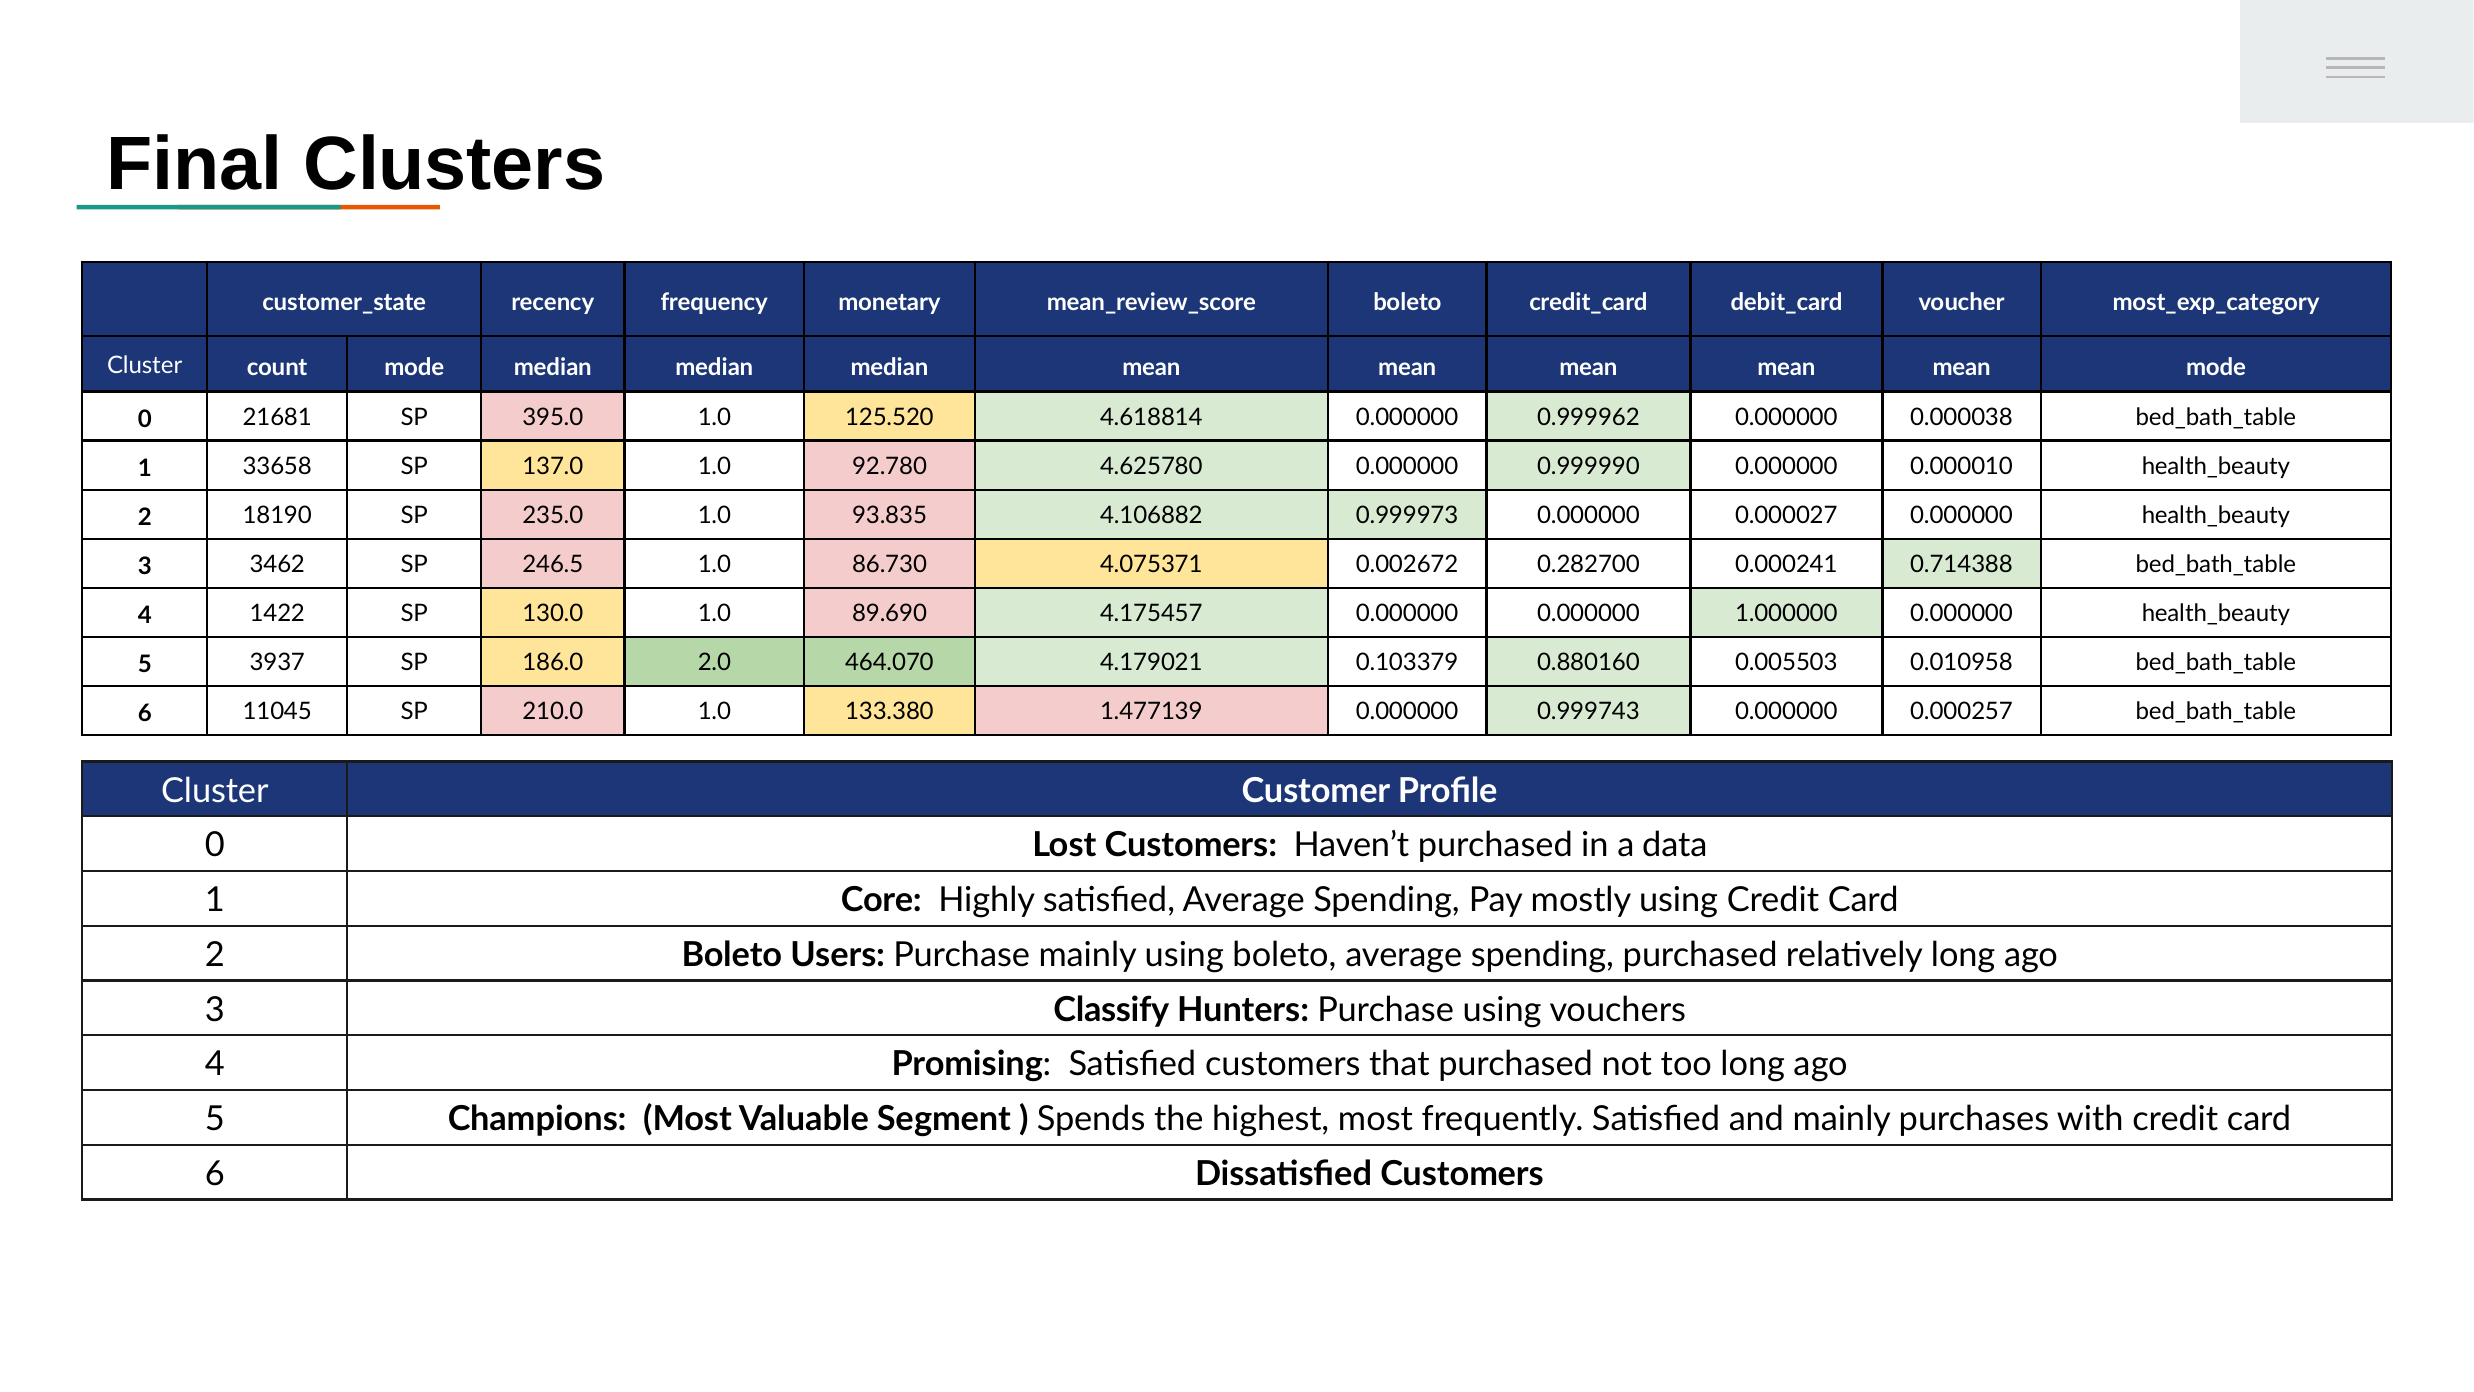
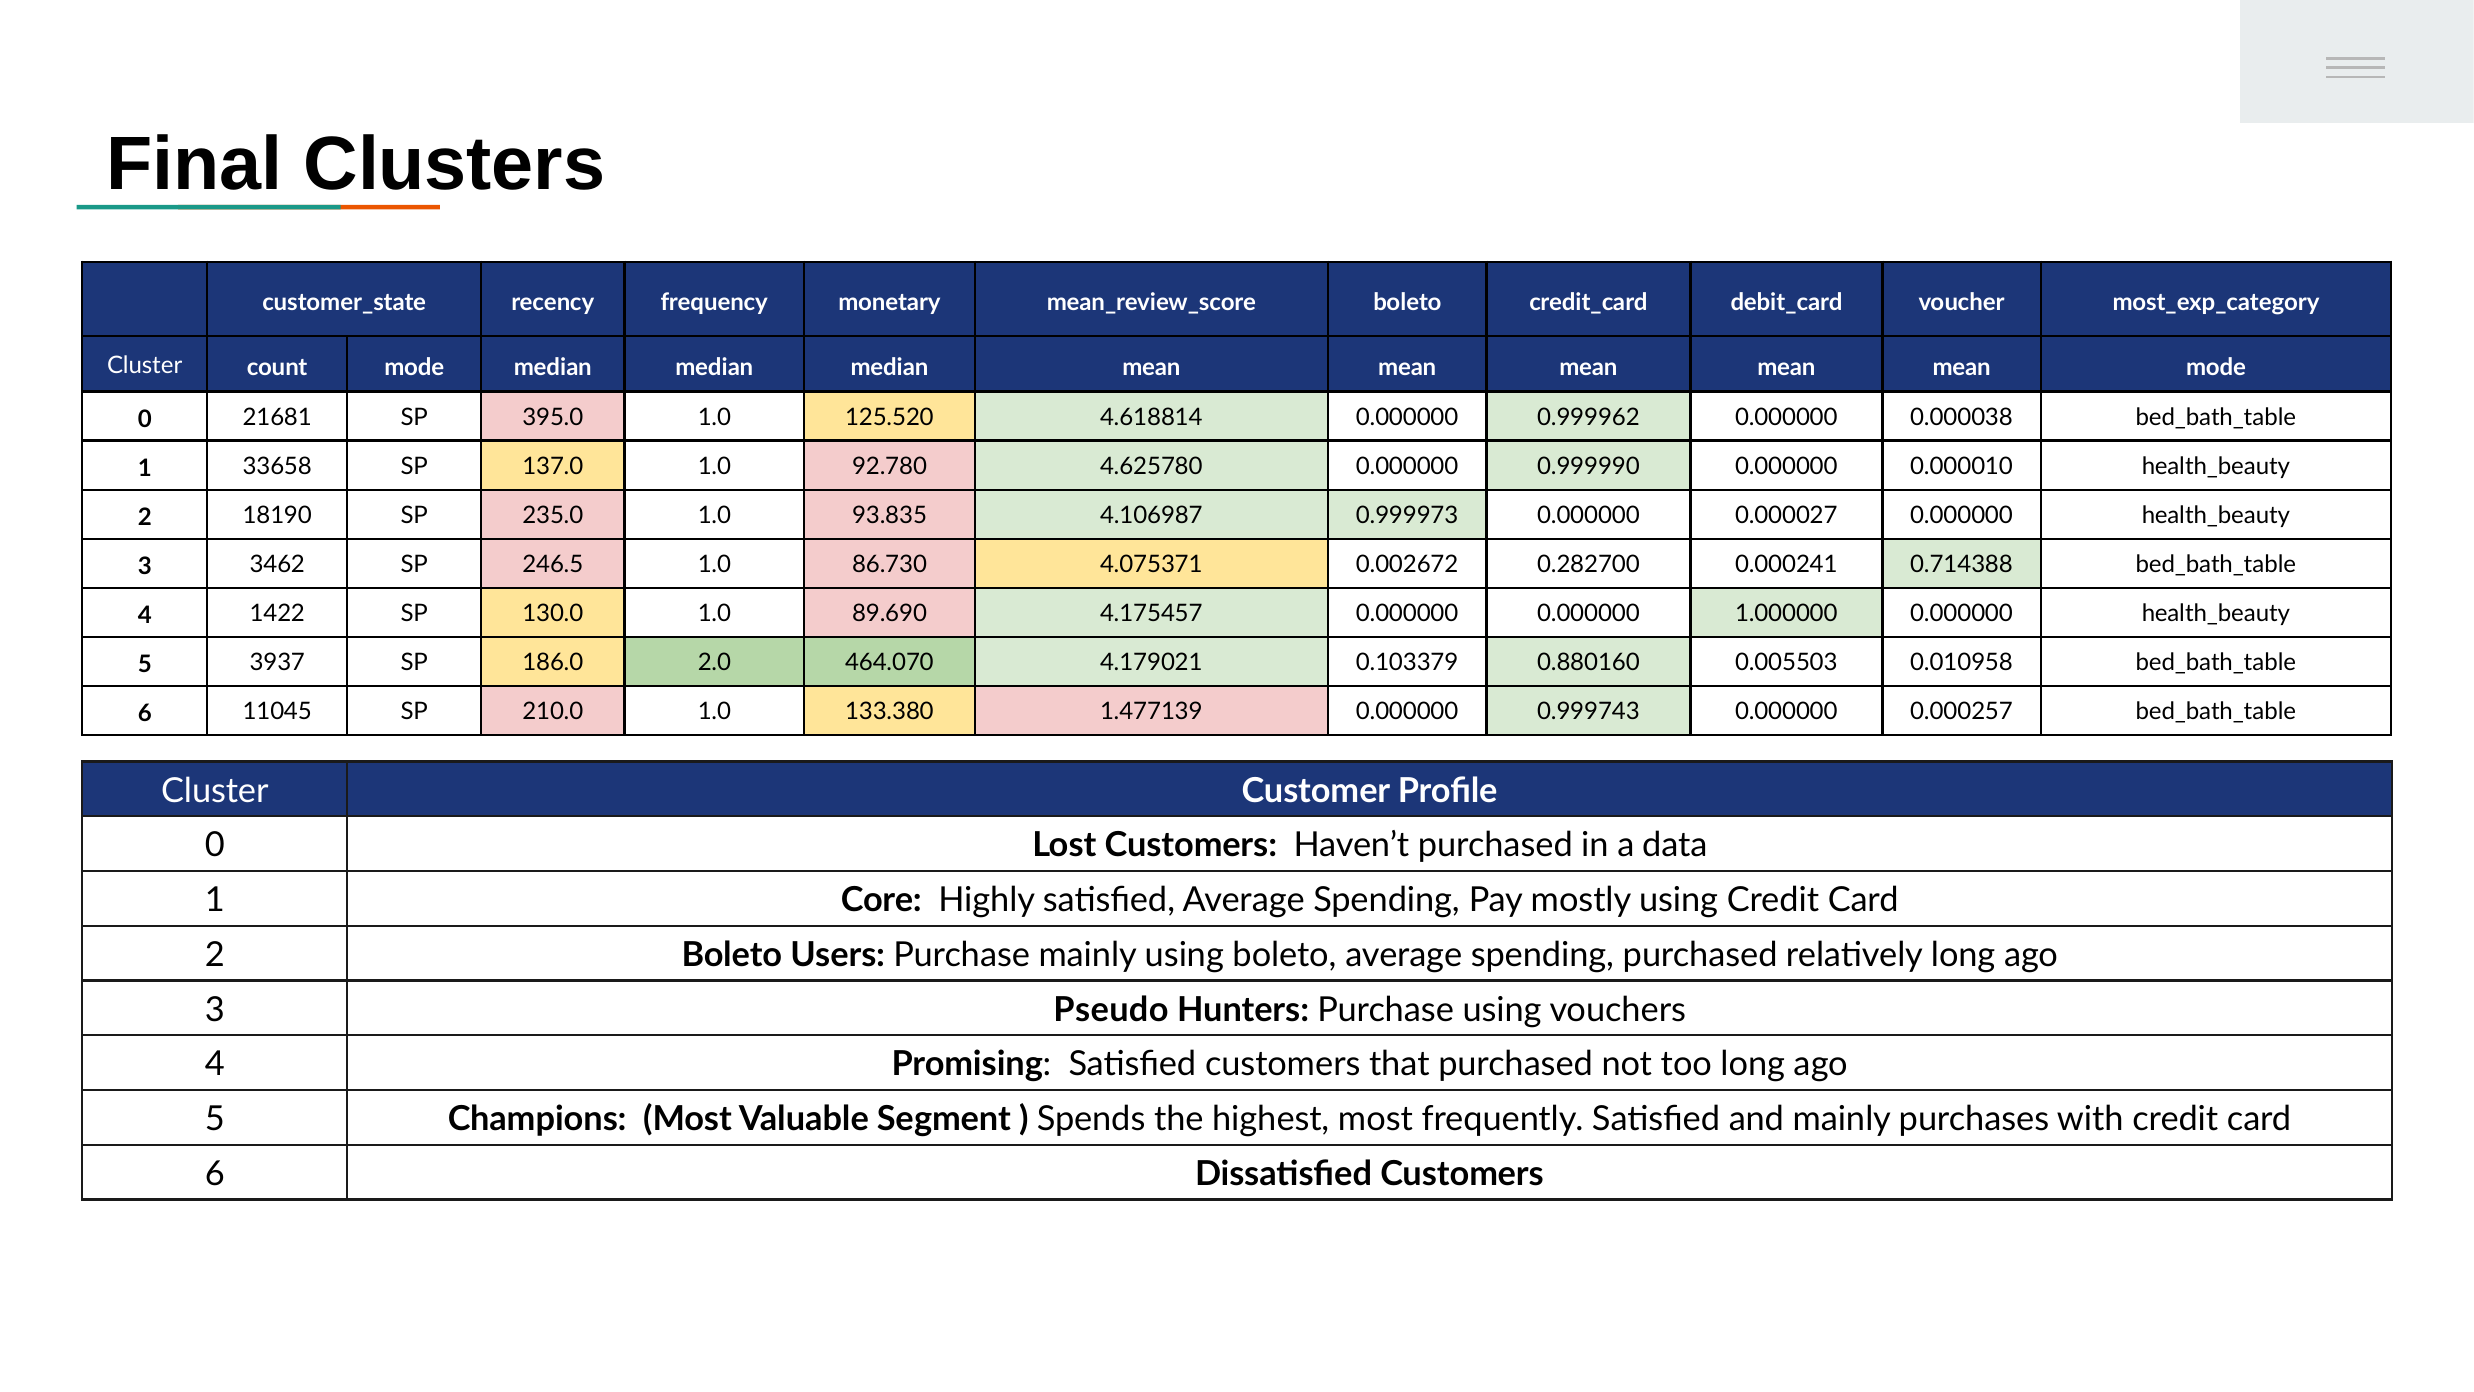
4.106882: 4.106882 -> 4.106987
Classify: Classify -> Pseudo
